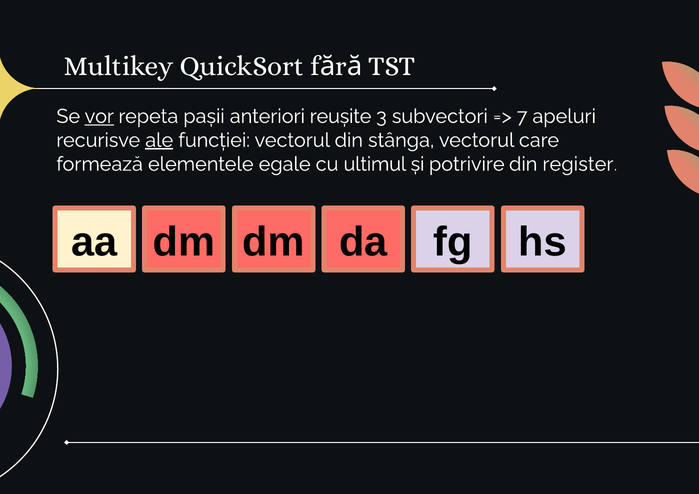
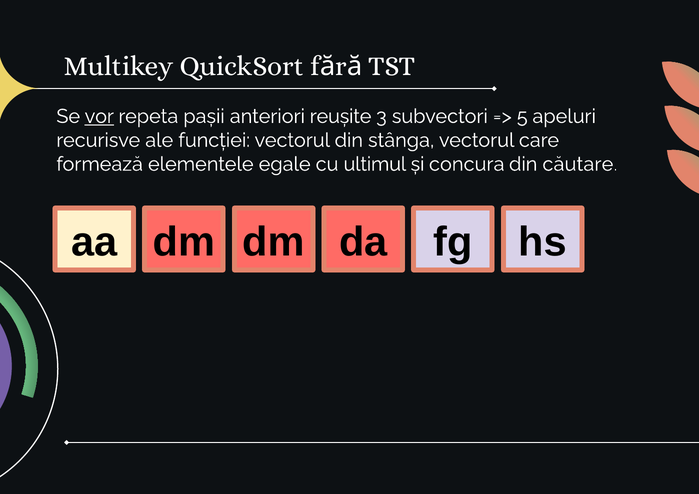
7: 7 -> 5
ale underline: present -> none
potrivire: potrivire -> concura
register: register -> căutare
